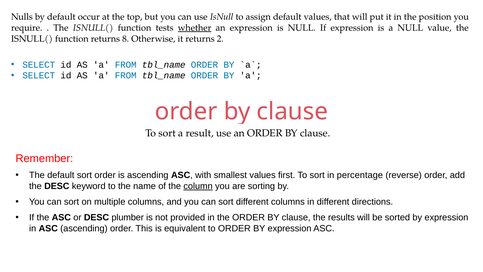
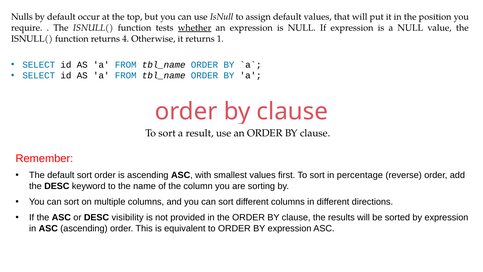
8: 8 -> 4
2: 2 -> 1
column underline: present -> none
plumber: plumber -> visibility
